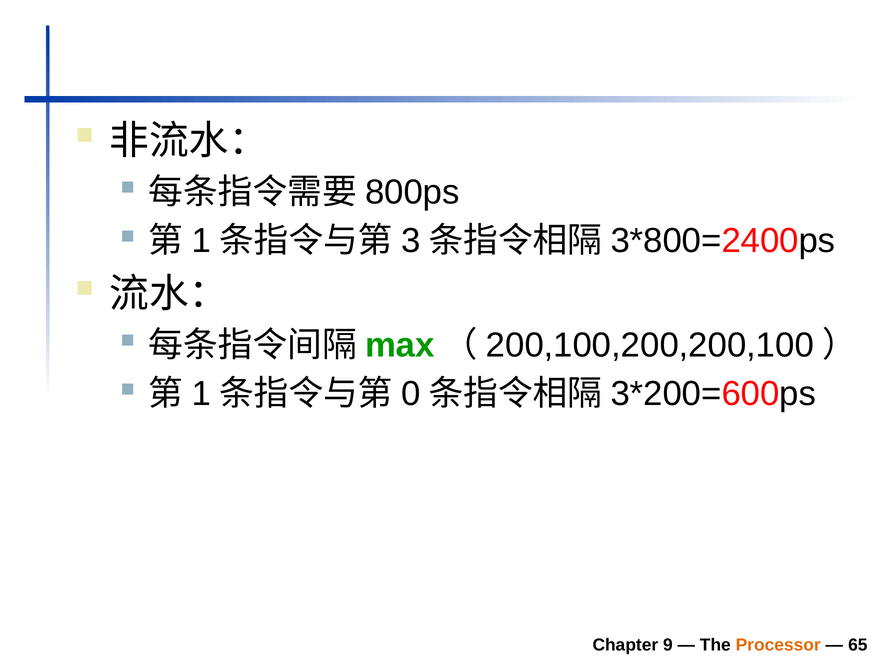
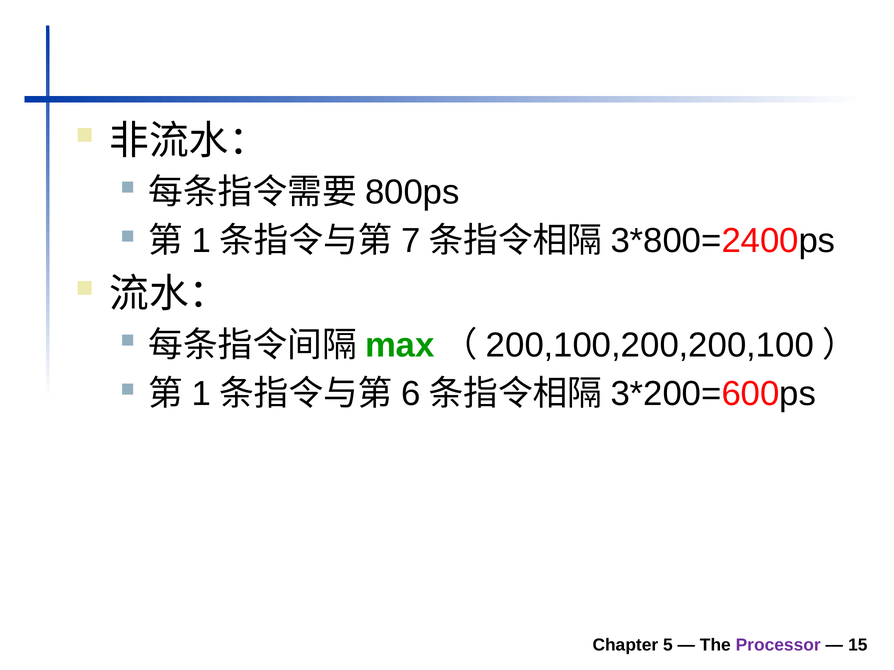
3: 3 -> 7
0: 0 -> 6
9: 9 -> 5
Processor colour: orange -> purple
65: 65 -> 15
